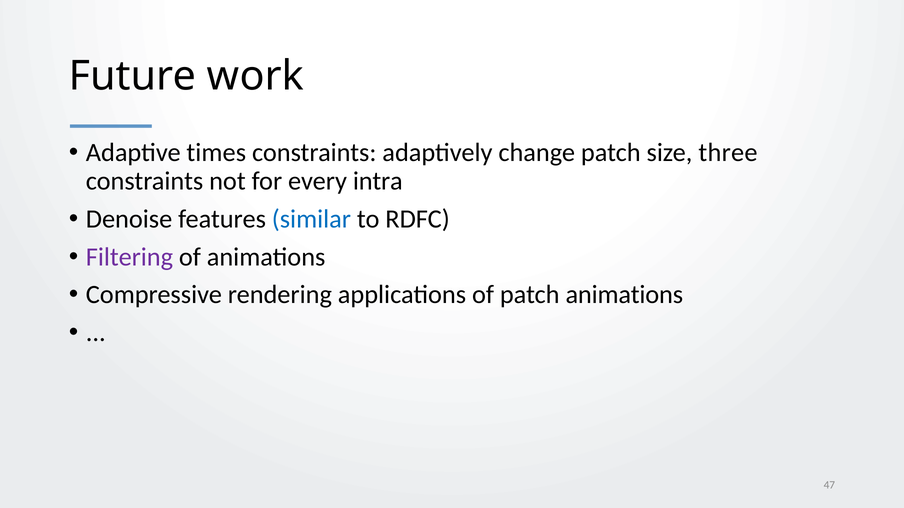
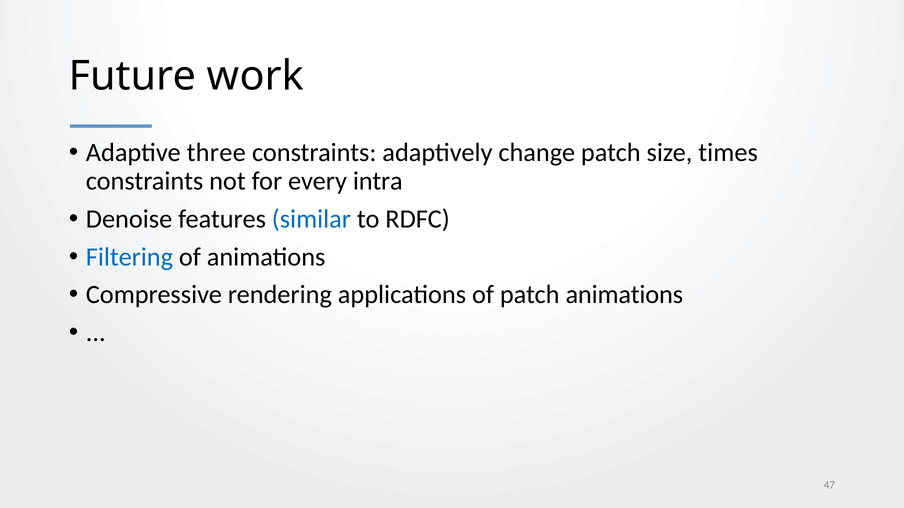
times: times -> three
three: three -> times
Filtering colour: purple -> blue
